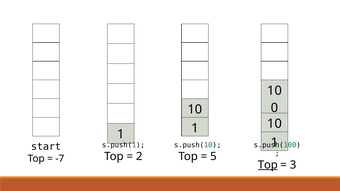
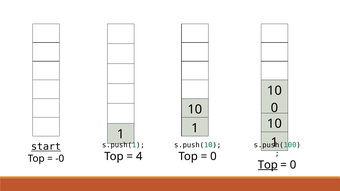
start underline: none -> present
2: 2 -> 4
5 at (213, 157): 5 -> 0
-7: -7 -> -0
3 at (293, 165): 3 -> 0
